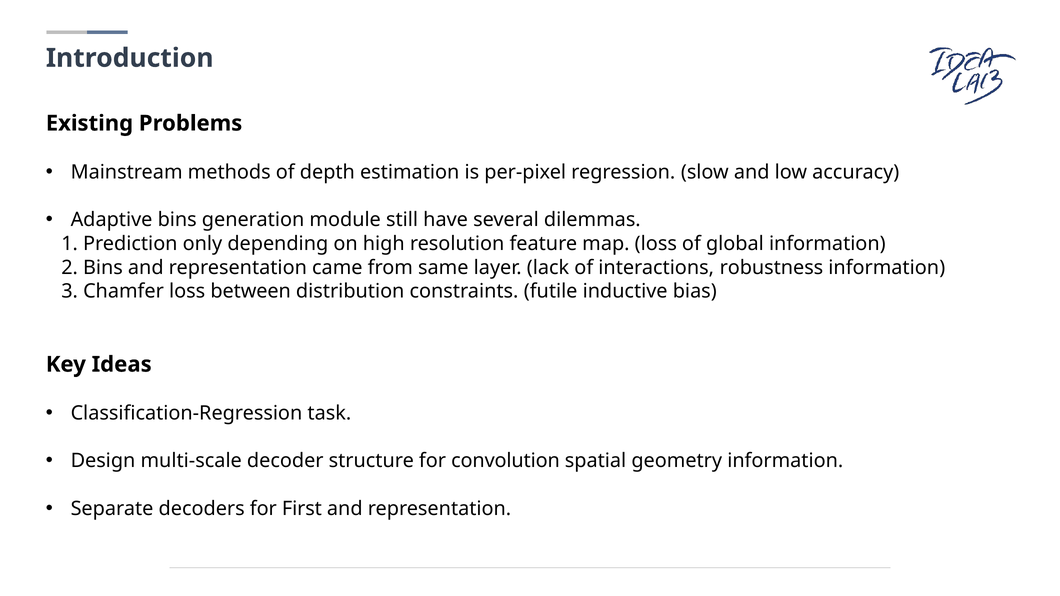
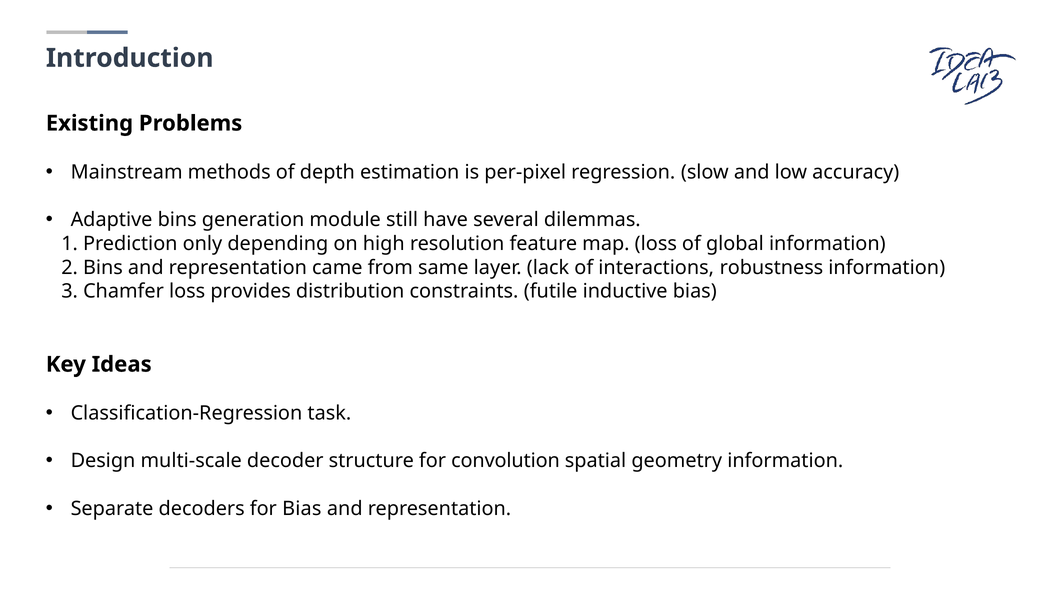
between: between -> provides
for First: First -> Bias
